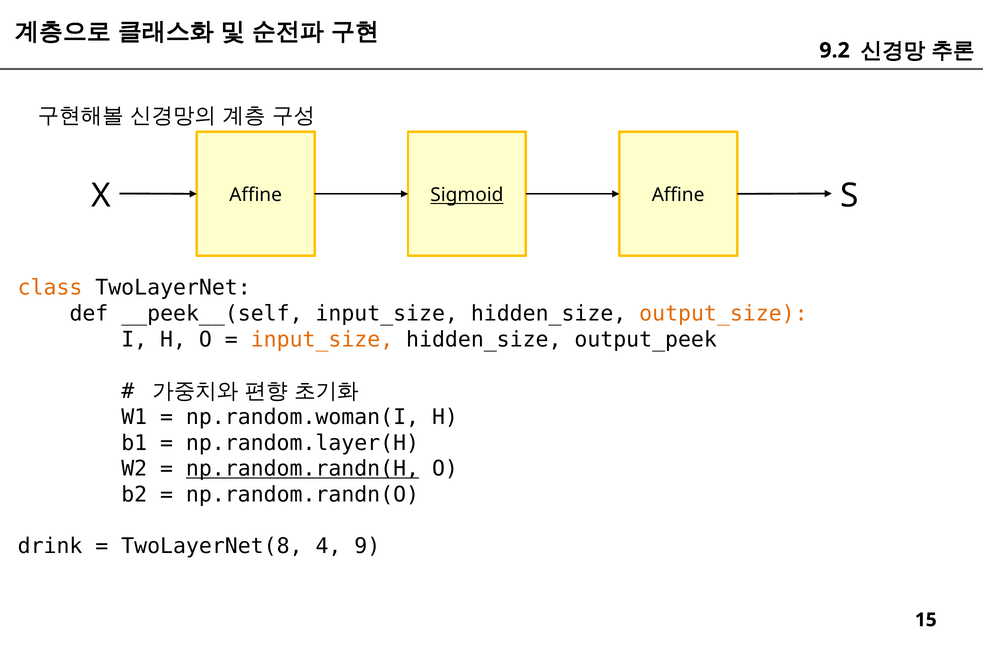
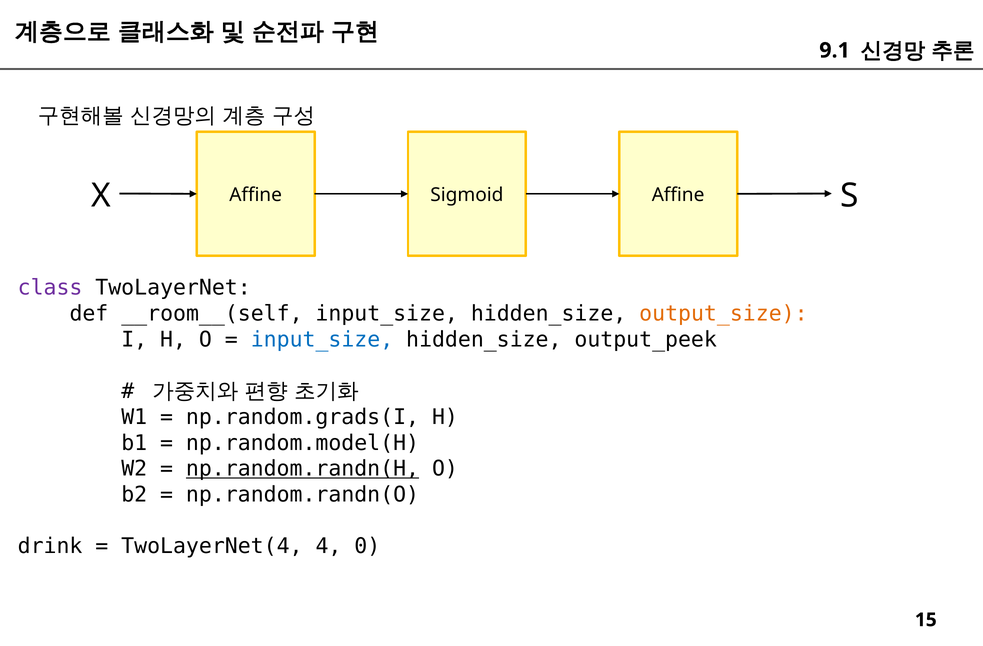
9.2: 9.2 -> 9.1
Sigmoid underline: present -> none
class colour: orange -> purple
__peek__(self: __peek__(self -> __room__(self
input_size at (322, 339) colour: orange -> blue
np.random.woman(I: np.random.woman(I -> np.random.grads(I
np.random.layer(H: np.random.layer(H -> np.random.model(H
TwoLayerNet(8: TwoLayerNet(8 -> TwoLayerNet(4
9: 9 -> 0
